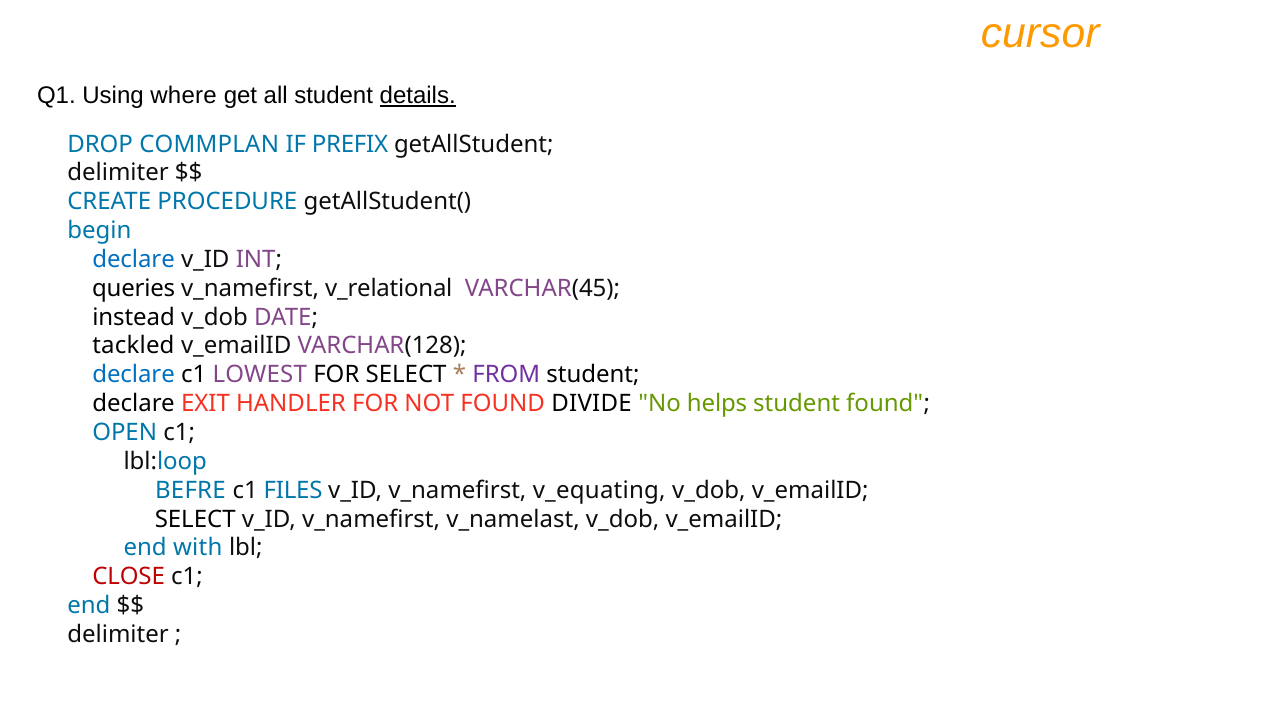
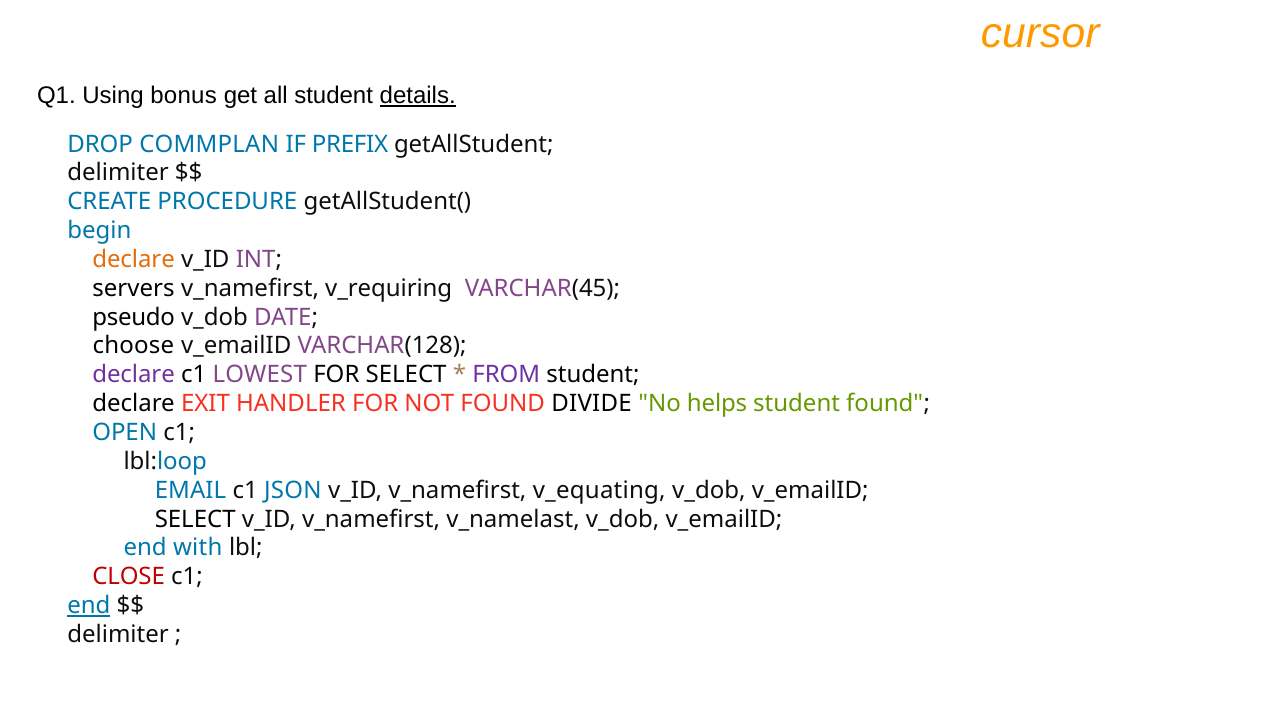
where: where -> bonus
declare at (134, 259) colour: blue -> orange
queries: queries -> servers
v_relational: v_relational -> v_requiring
instead: instead -> pseudo
tackled: tackled -> choose
declare at (134, 375) colour: blue -> purple
BEFRE: BEFRE -> EMAIL
FILES: FILES -> JSON
end at (89, 605) underline: none -> present
